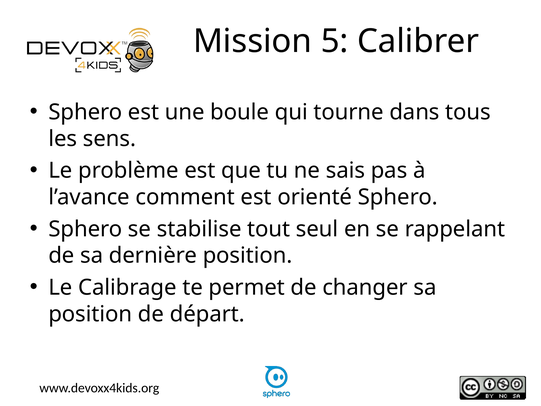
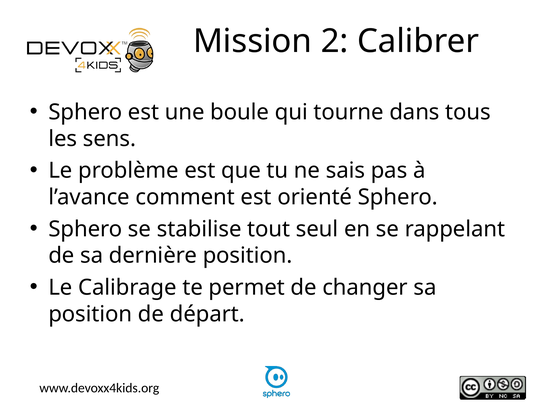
5: 5 -> 2
